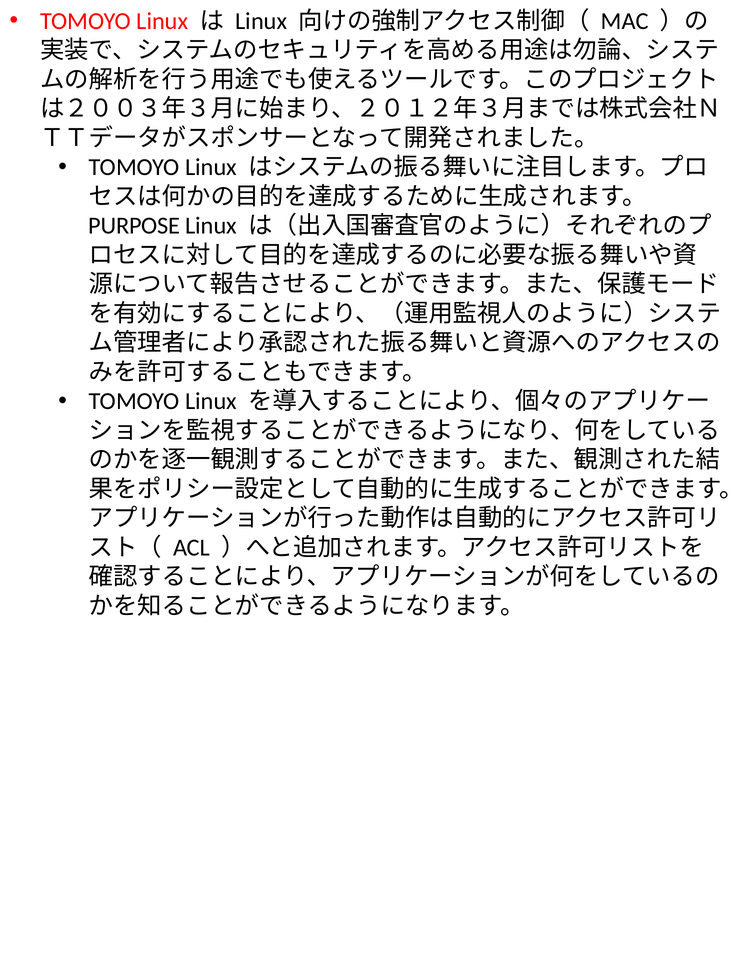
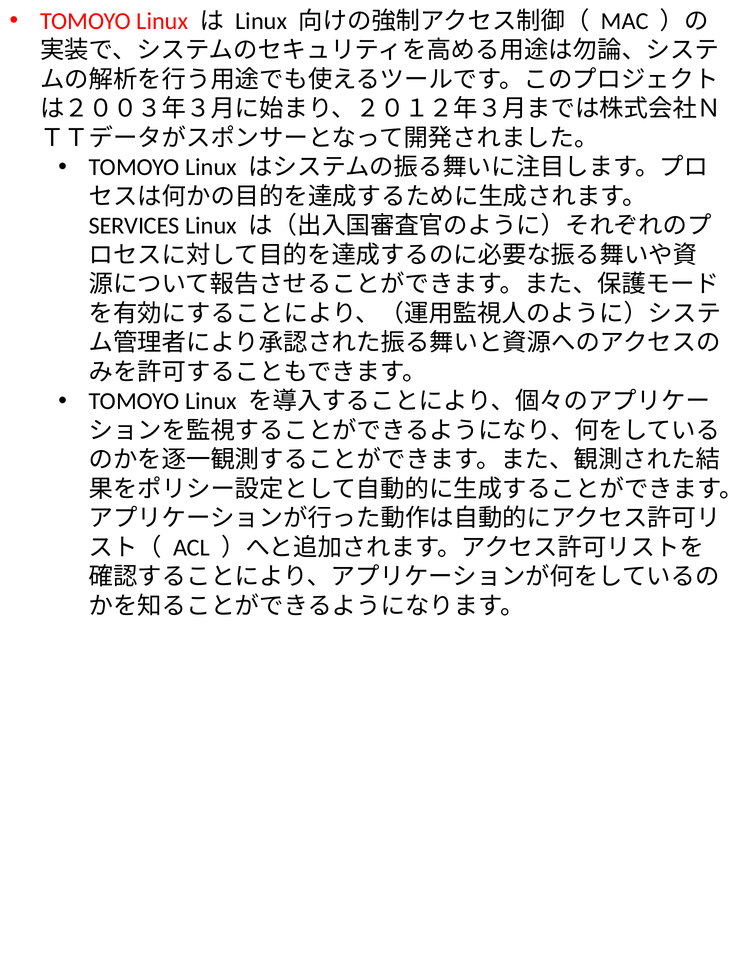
PURPOSE: PURPOSE -> SERVICES
